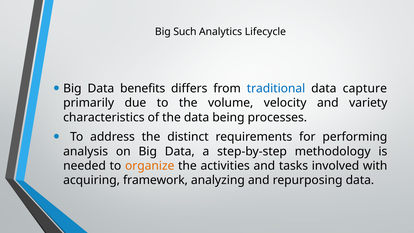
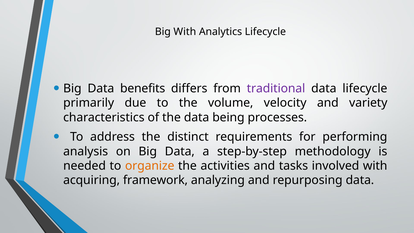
Big Such: Such -> With
traditional colour: blue -> purple
data capture: capture -> lifecycle
